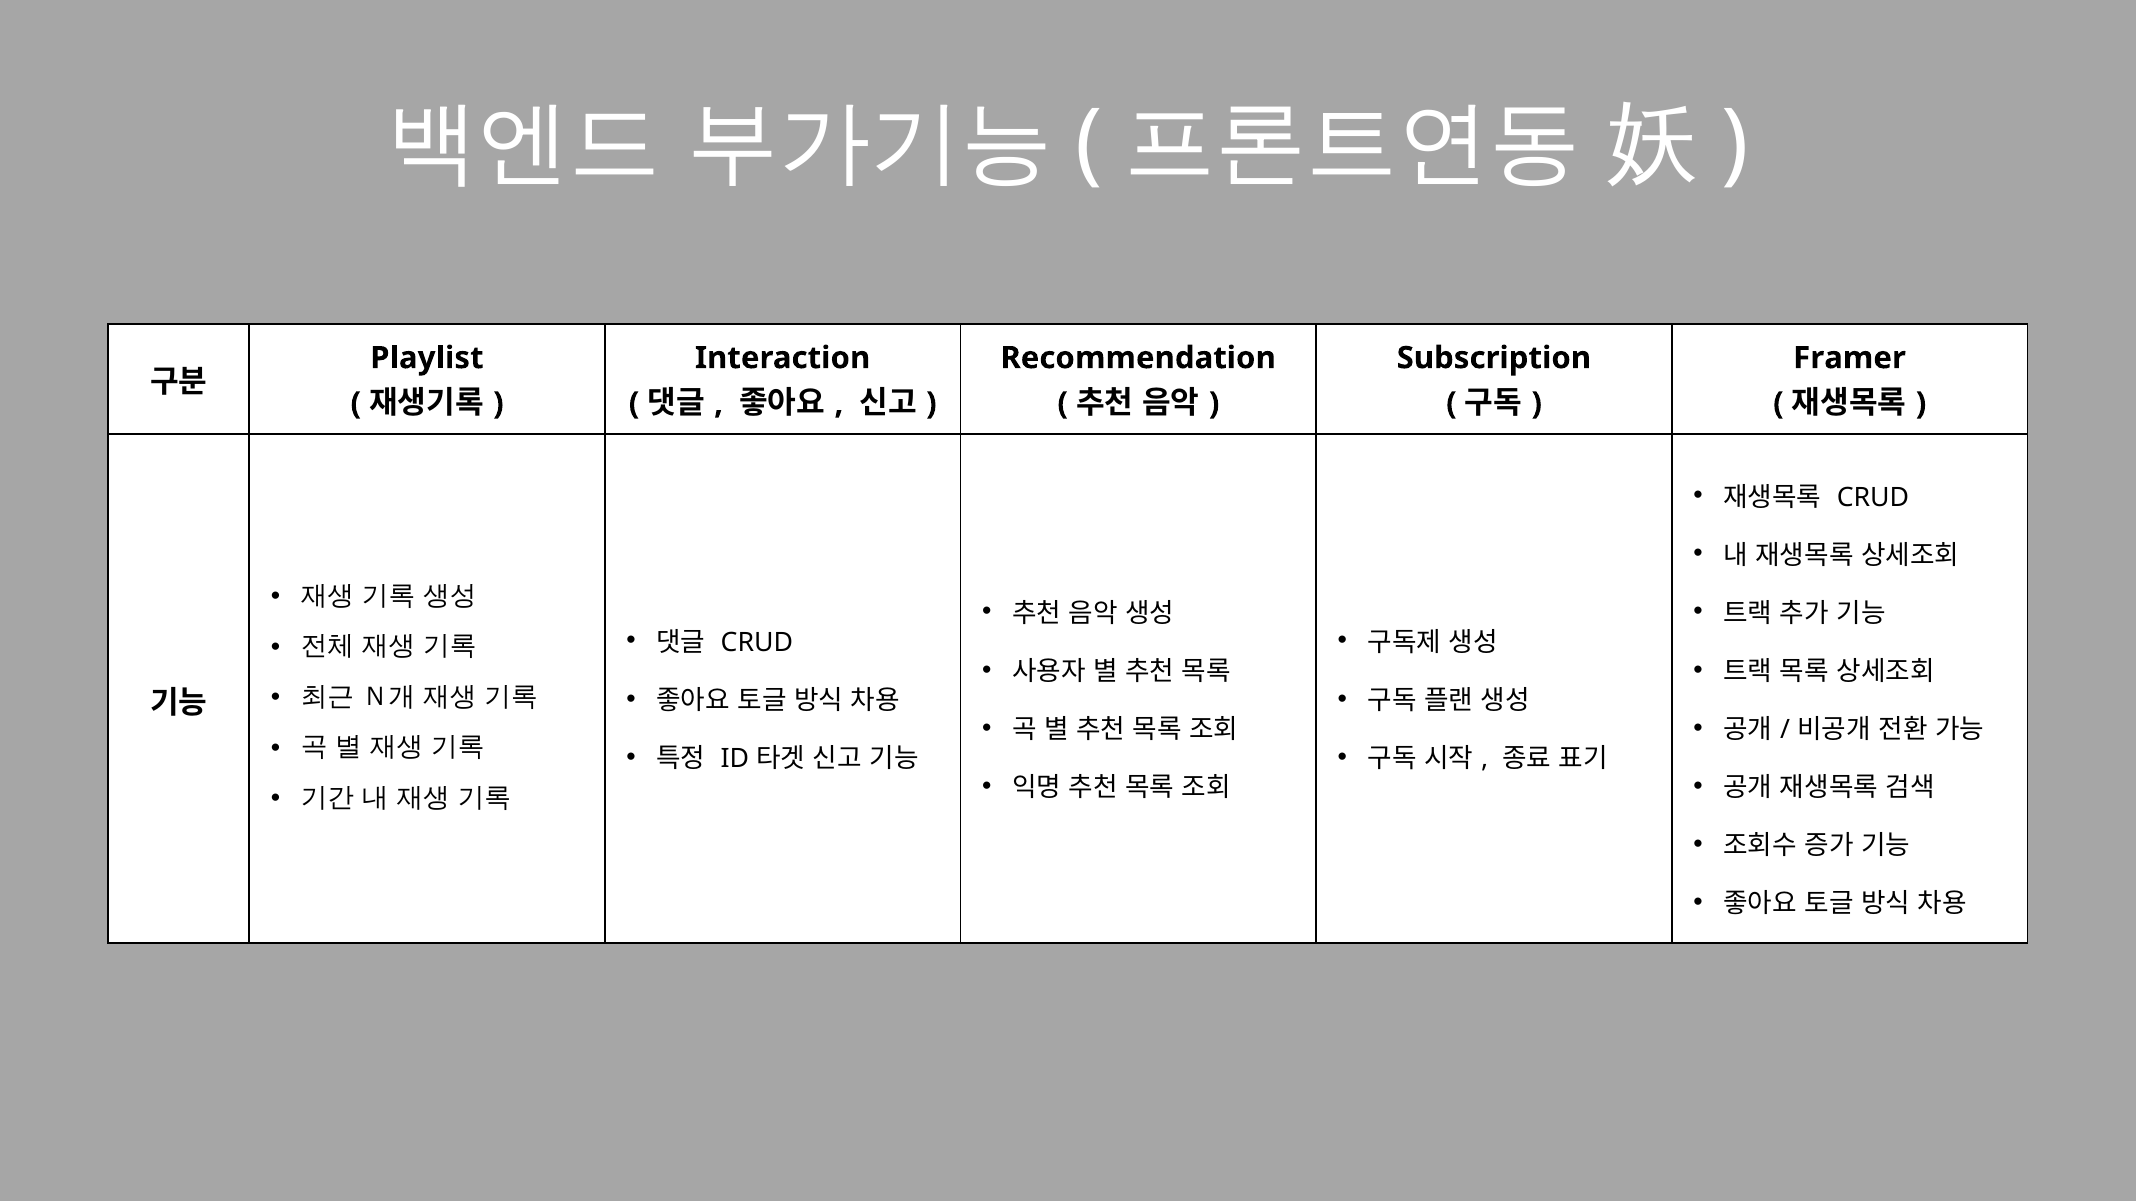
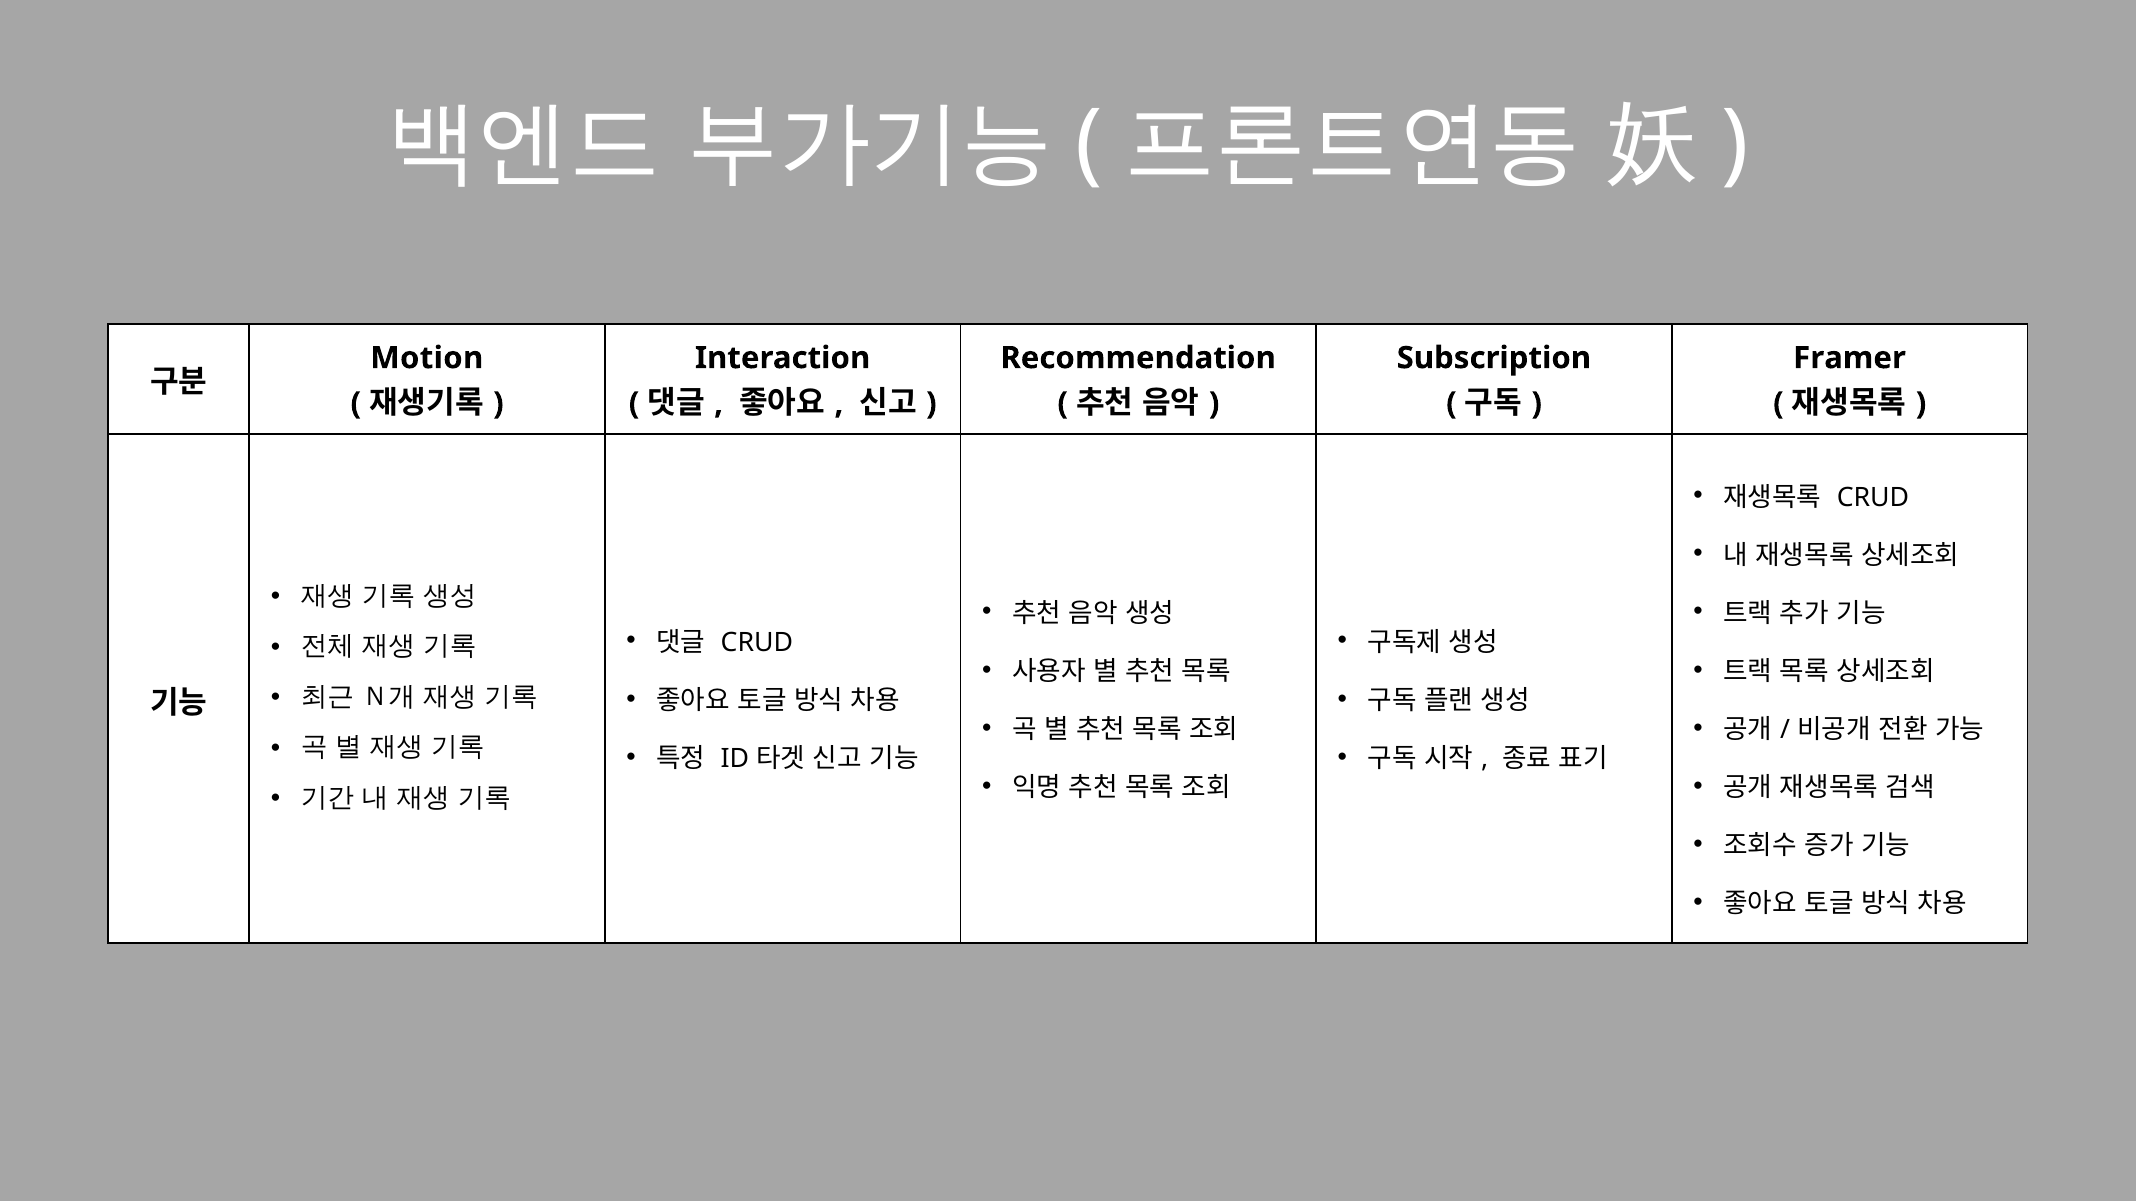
Playlist: Playlist -> Motion
